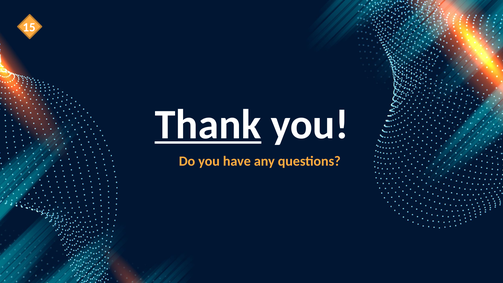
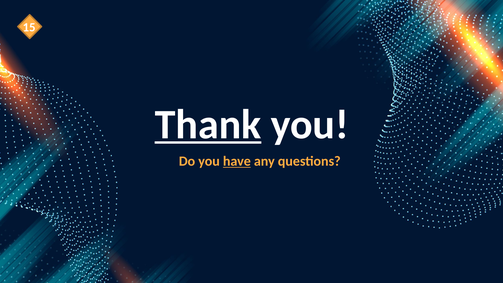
have underline: none -> present
